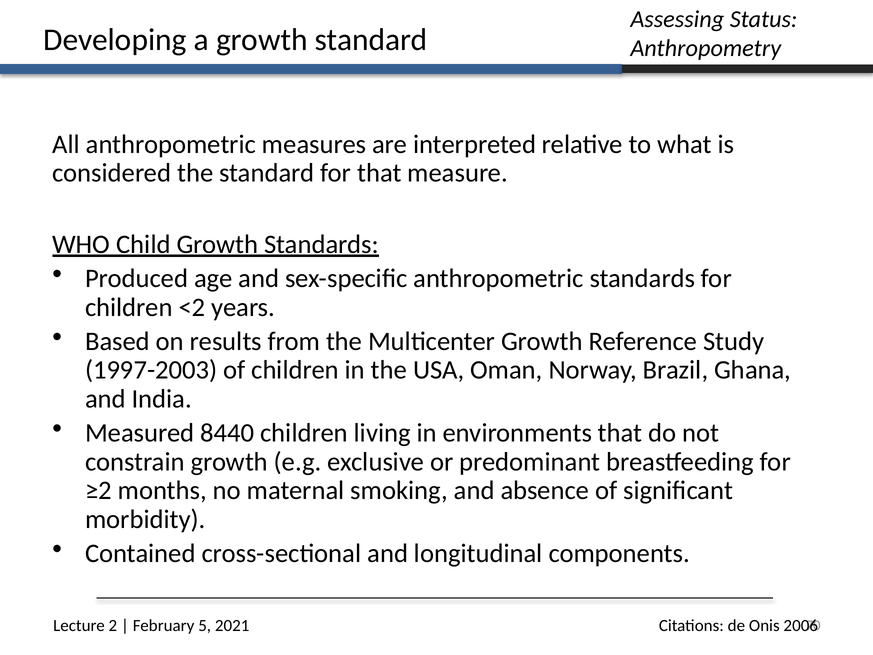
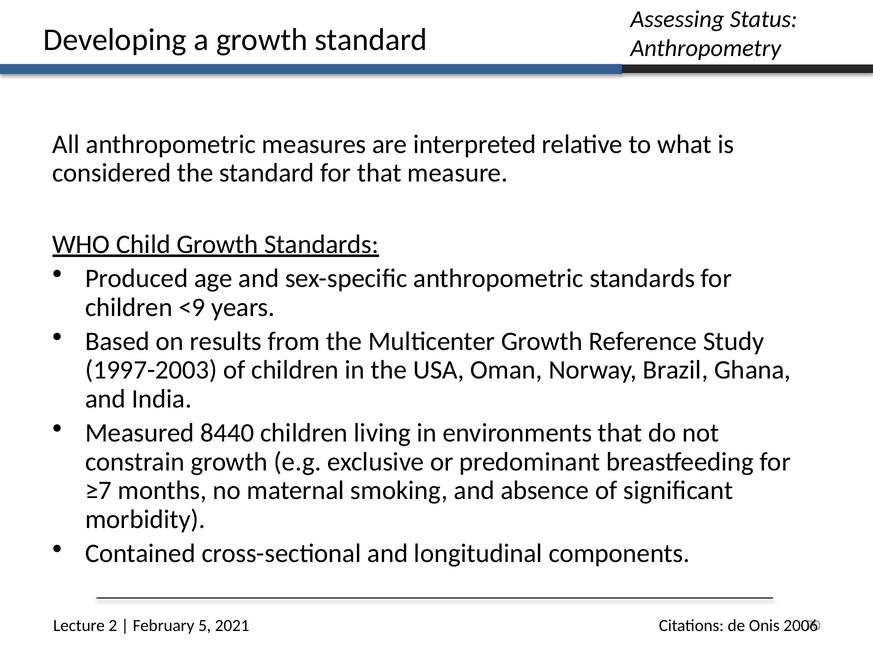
<2: <2 -> <9
≥2: ≥2 -> ≥7
